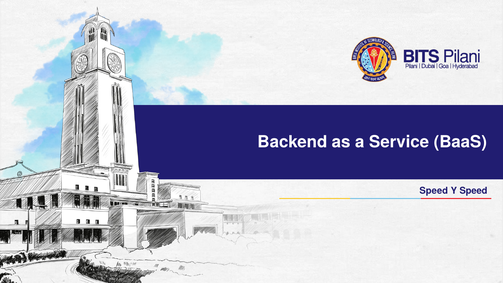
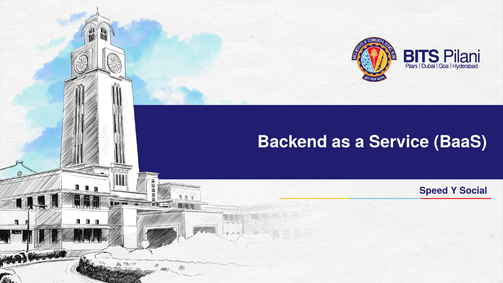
Y Speed: Speed -> Social
